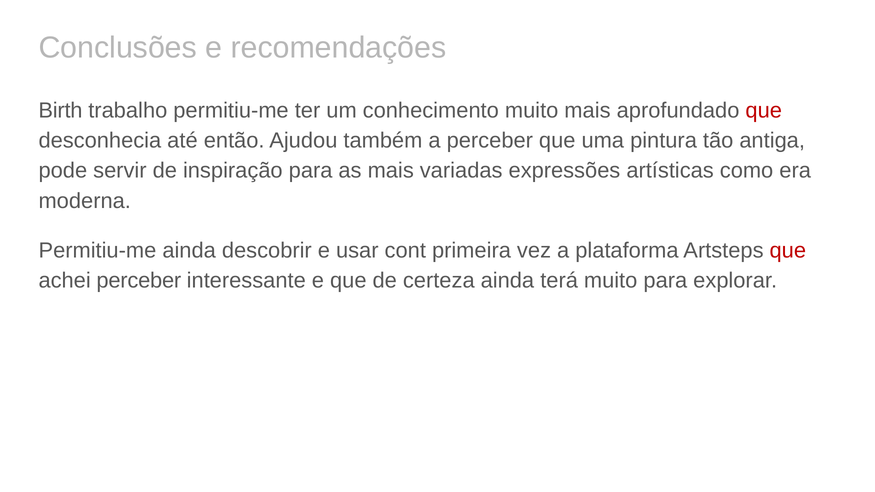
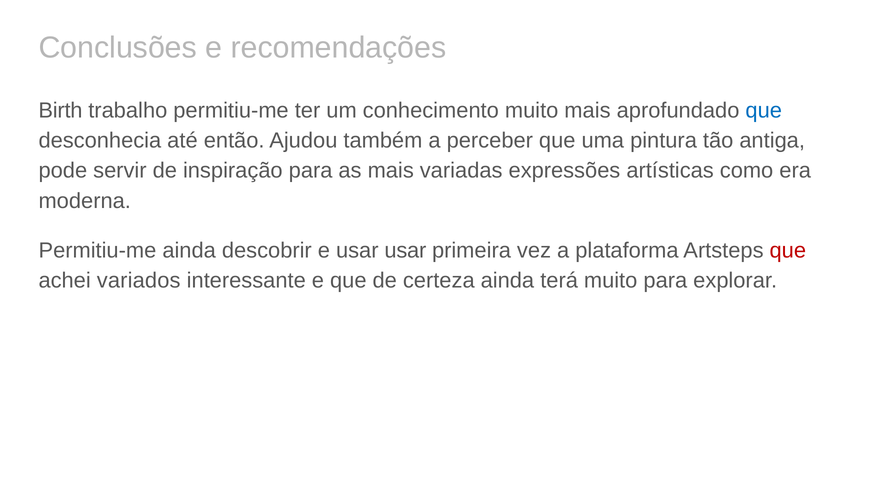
que at (764, 110) colour: red -> blue
usar cont: cont -> usar
achei perceber: perceber -> variados
